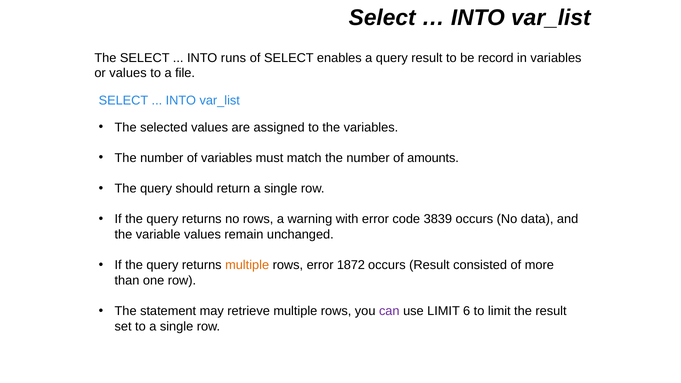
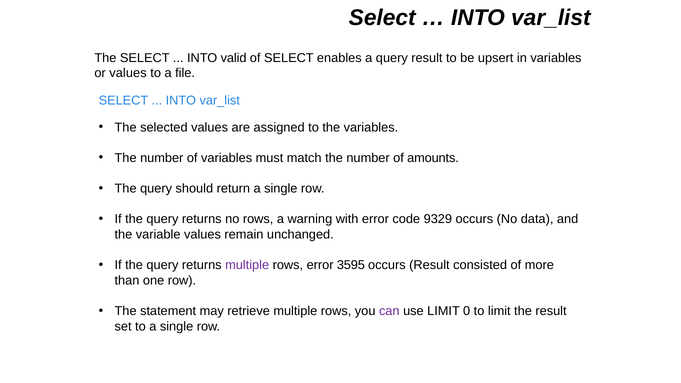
runs: runs -> valid
record: record -> upsert
3839: 3839 -> 9329
multiple at (247, 265) colour: orange -> purple
1872: 1872 -> 3595
6: 6 -> 0
